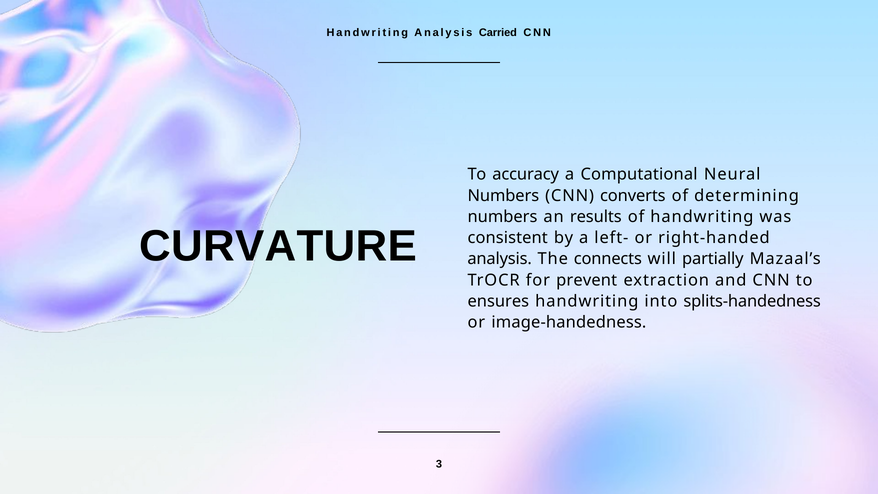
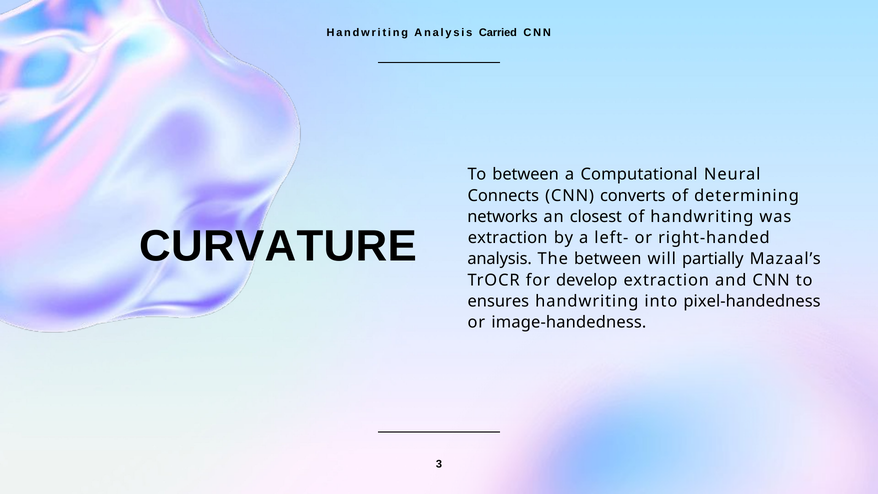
To accuracy: accuracy -> between
Numbers at (503, 196): Numbers -> Connects
numbers at (502, 217): numbers -> networks
results: results -> closest
consistent at (508, 238): consistent -> extraction
The connects: connects -> between
prevent: prevent -> develop
splits-handedness: splits-handedness -> pixel-handedness
